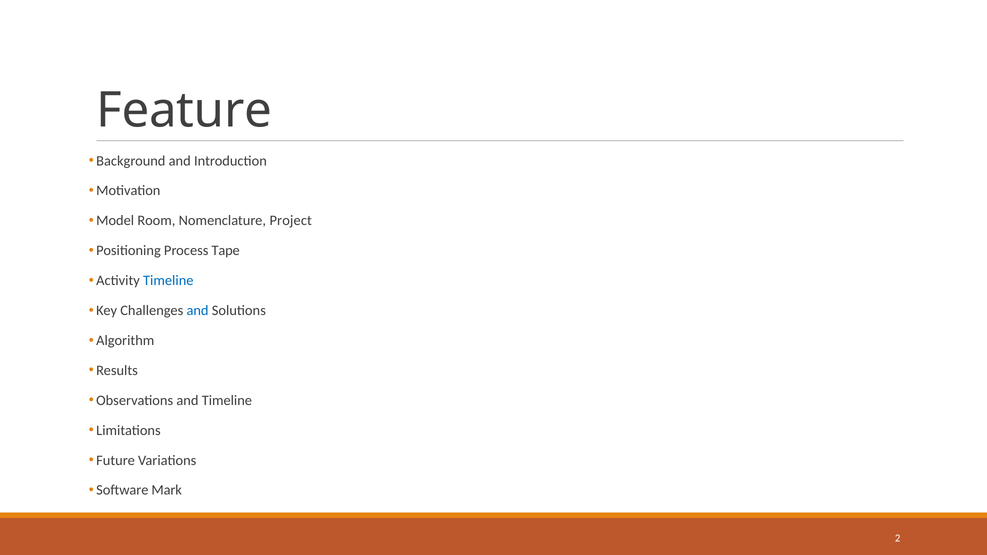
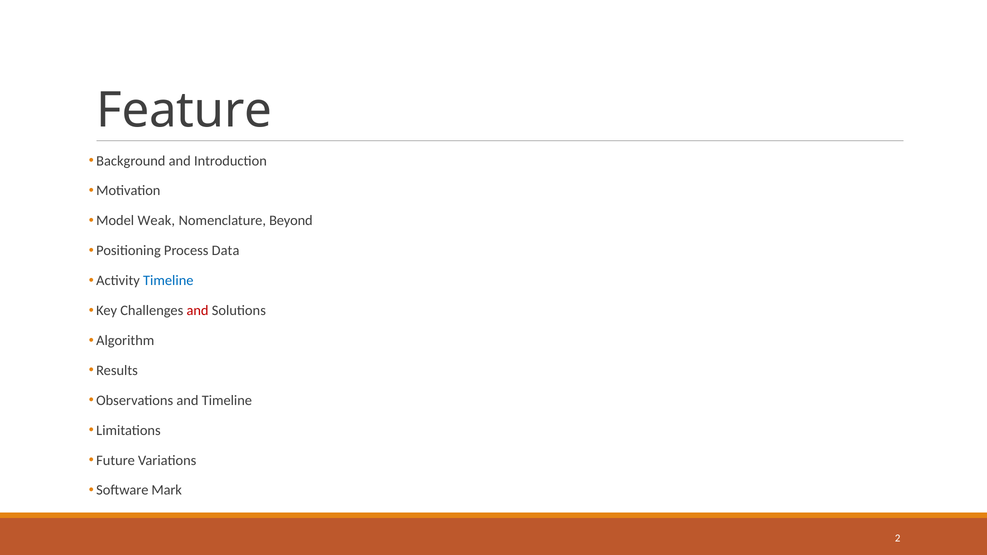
Room: Room -> Weak
Project: Project -> Beyond
Tape: Tape -> Data
and at (198, 311) colour: blue -> red
